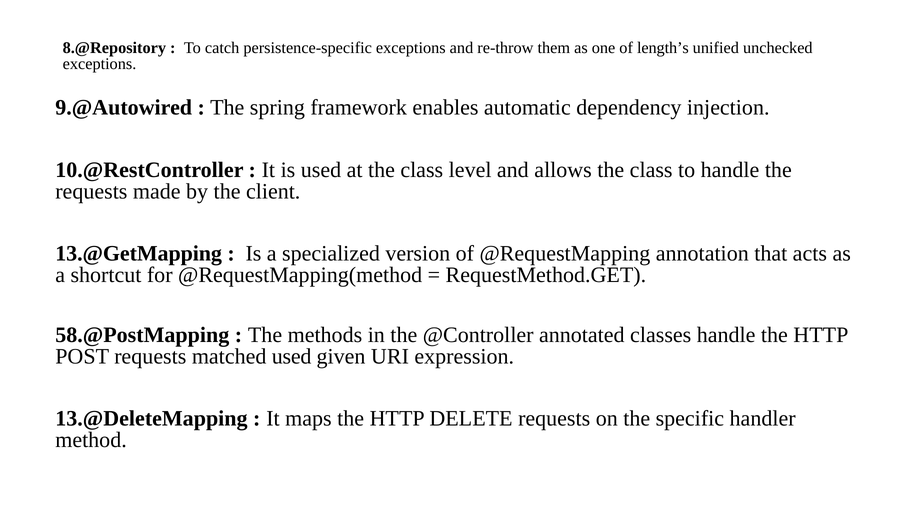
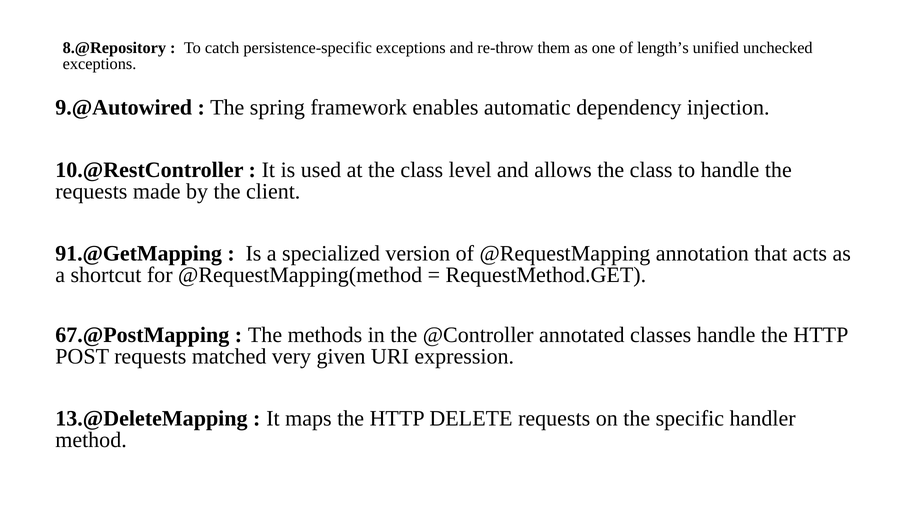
13.@GetMapping: 13.@GetMapping -> 91.@GetMapping
58.@PostMapping: 58.@PostMapping -> 67.@PostMapping
matched used: used -> very
